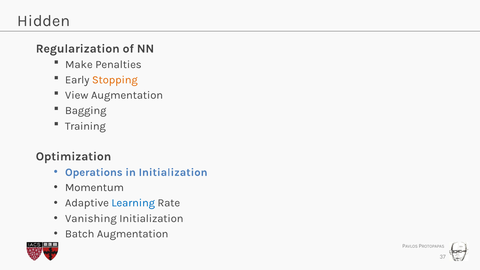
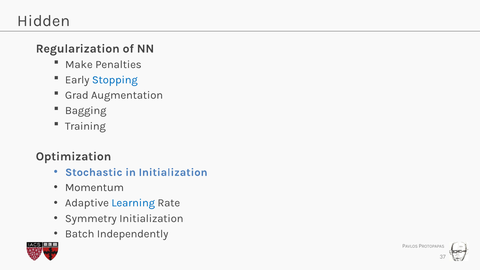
Stopping colour: orange -> blue
View: View -> Grad
Operations: Operations -> Stochastic
Vanishing: Vanishing -> Symmetry
Batch Augmentation: Augmentation -> Independently
